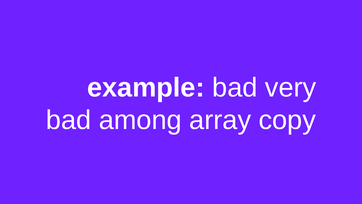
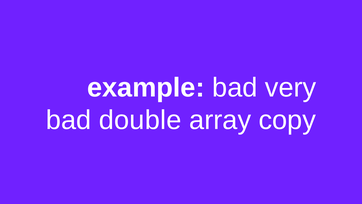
among: among -> double
